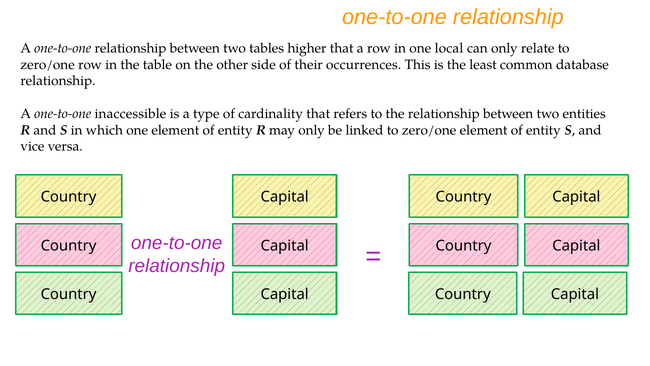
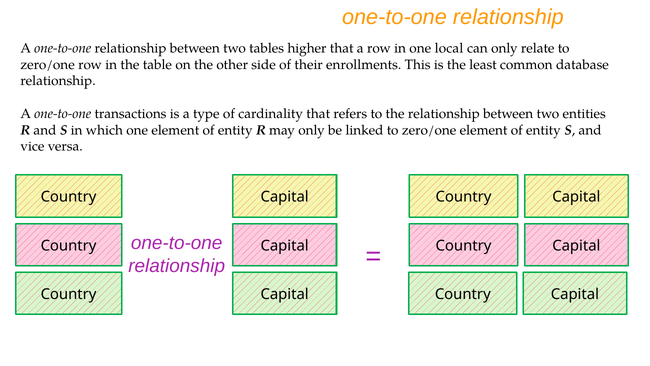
occurrences: occurrences -> enrollments
inaccessible: inaccessible -> transactions
